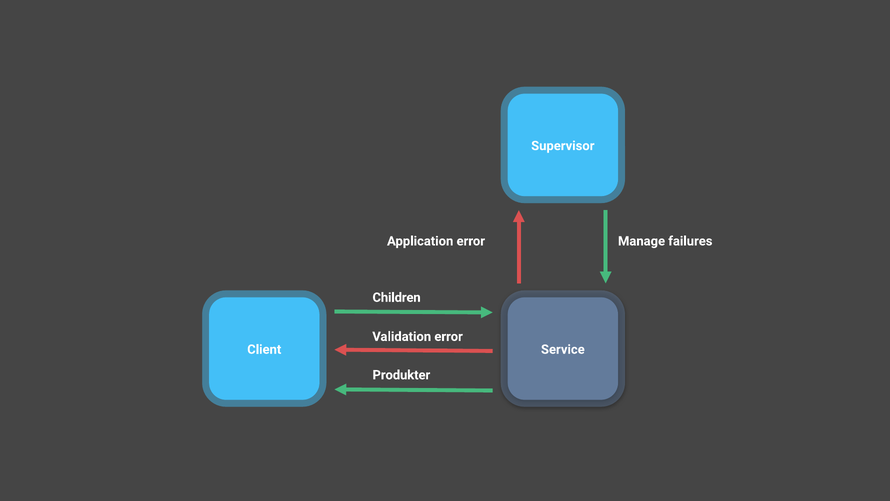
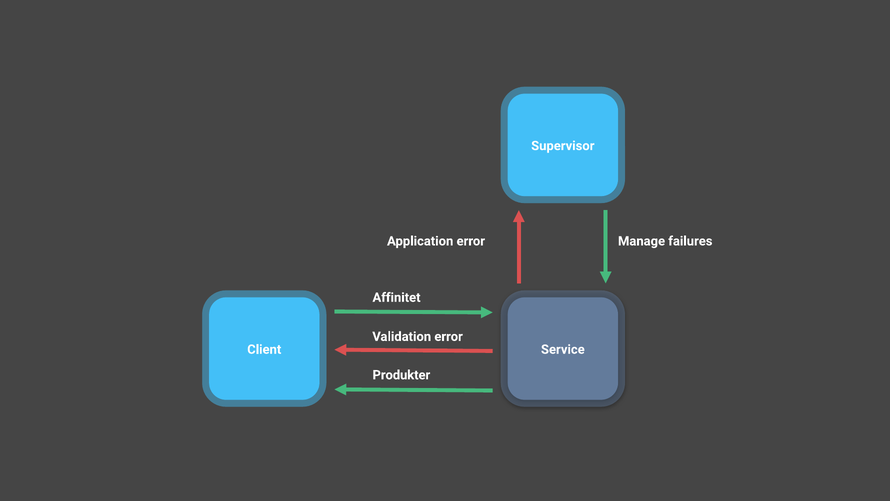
Children: Children -> Affinitet
